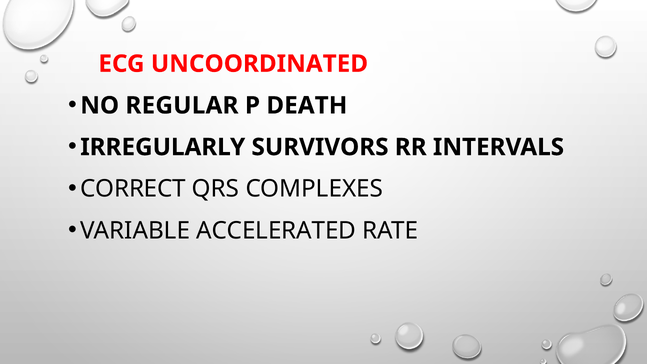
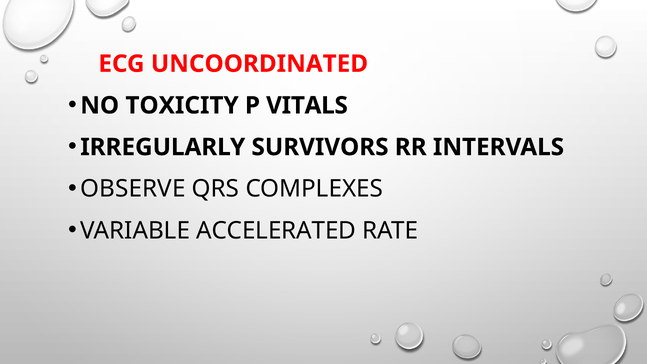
REGULAR: REGULAR -> TOXICITY
DEATH: DEATH -> VITALS
CORRECT: CORRECT -> OBSERVE
